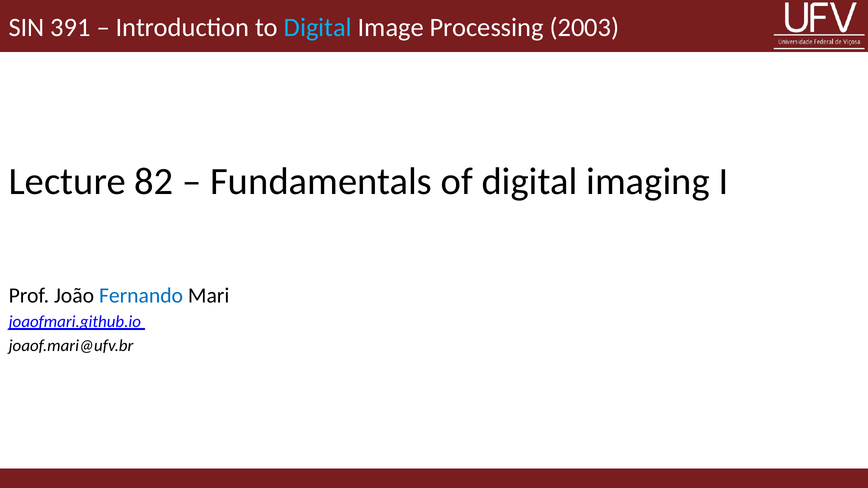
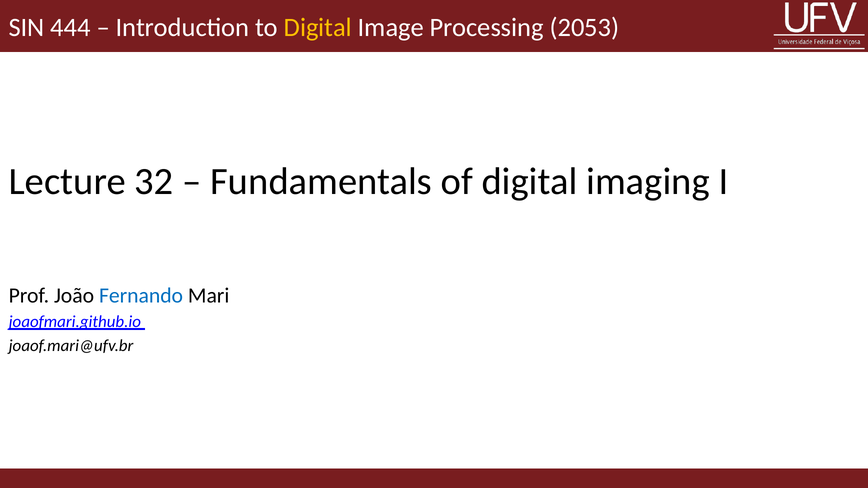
391: 391 -> 444
Digital at (318, 27) colour: light blue -> yellow
2003: 2003 -> 2053
82: 82 -> 32
